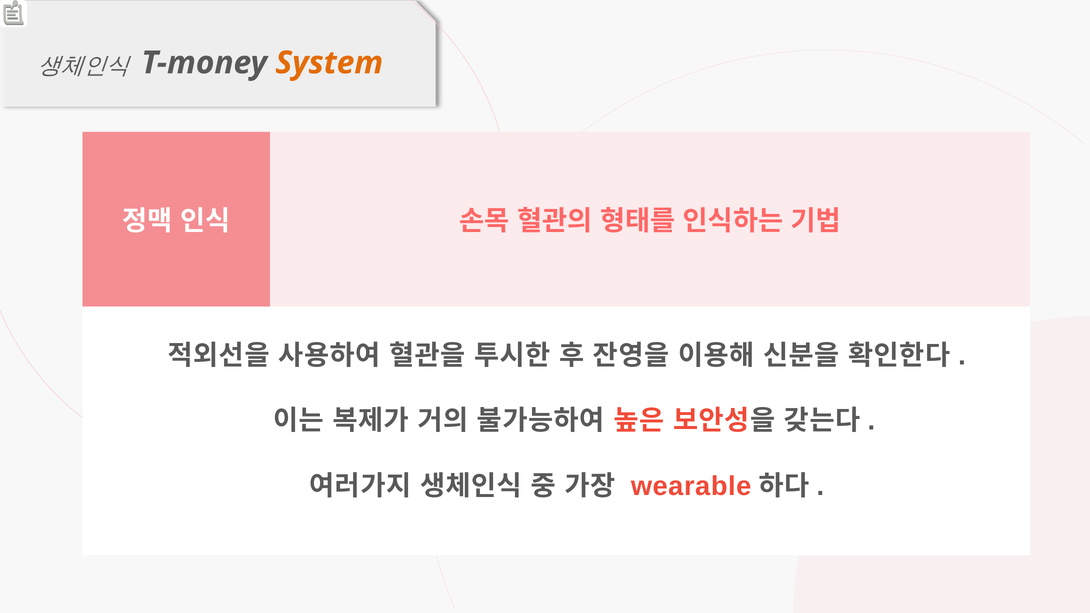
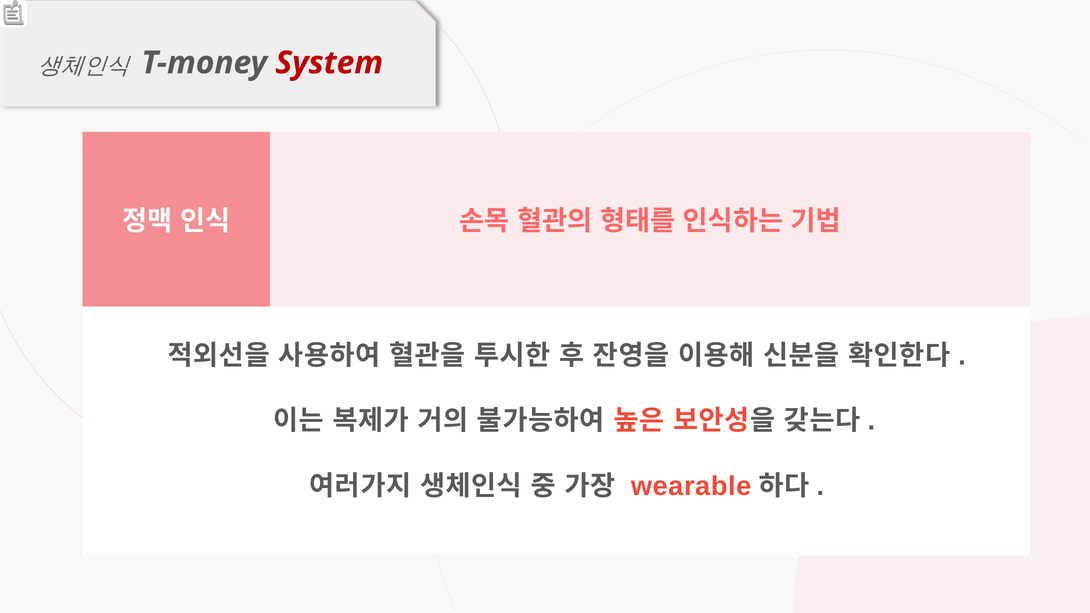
System colour: orange -> red
